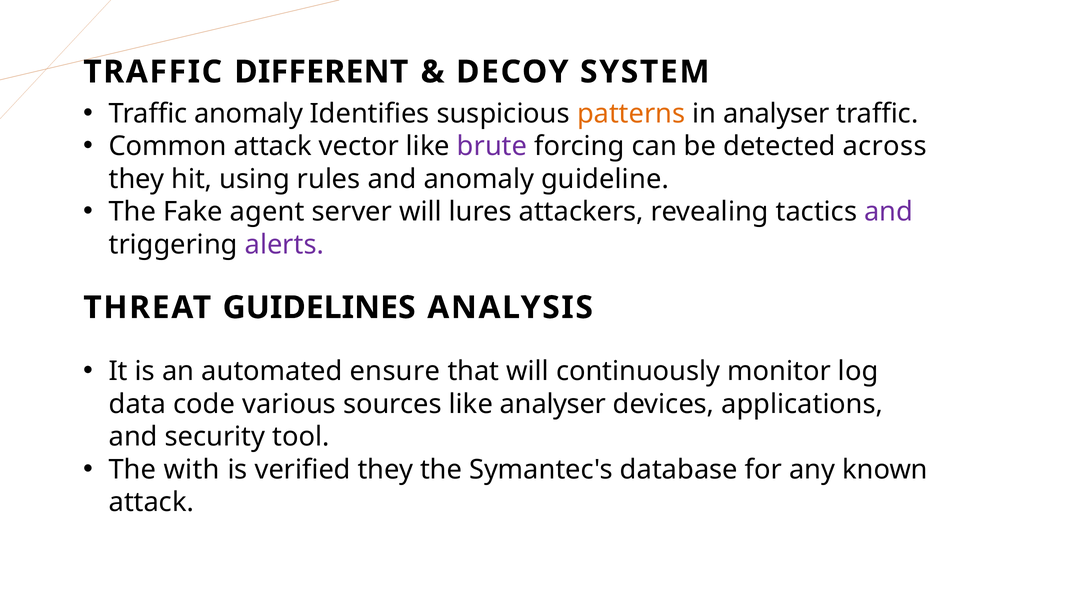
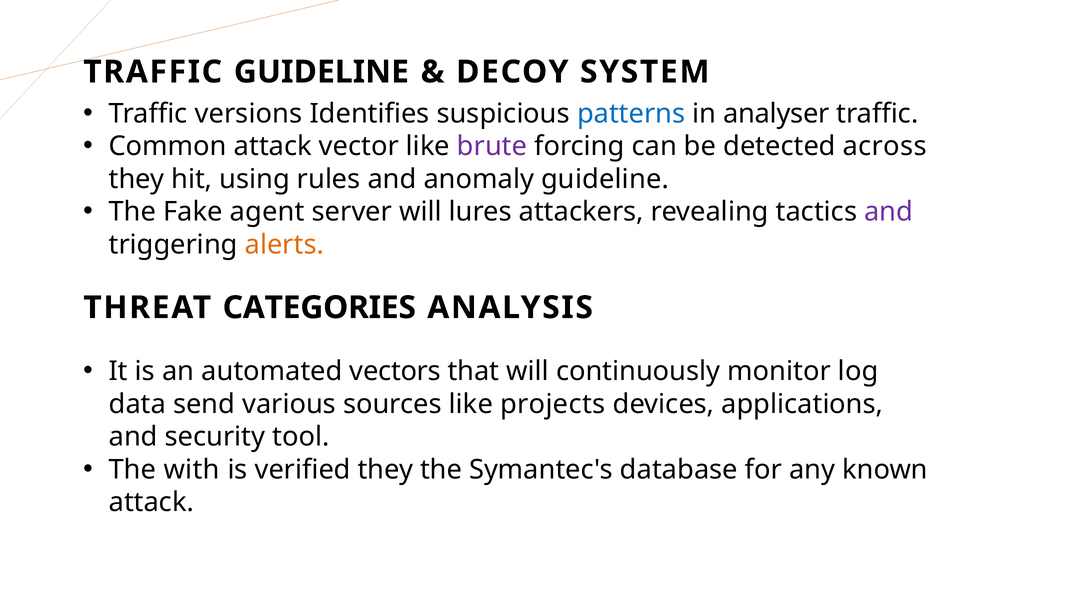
TRAFFIC DIFFERENT: DIFFERENT -> GUIDELINE
Traffic anomaly: anomaly -> versions
patterns colour: orange -> blue
alerts colour: purple -> orange
GUIDELINES: GUIDELINES -> CATEGORIES
ensure: ensure -> vectors
code: code -> send
like analyser: analyser -> projects
